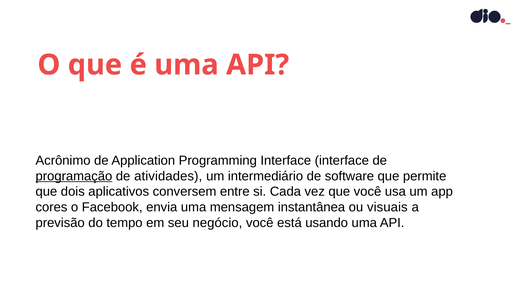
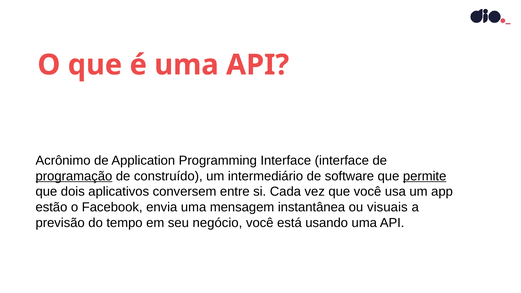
atividades: atividades -> construído
permite underline: none -> present
cores: cores -> estão
